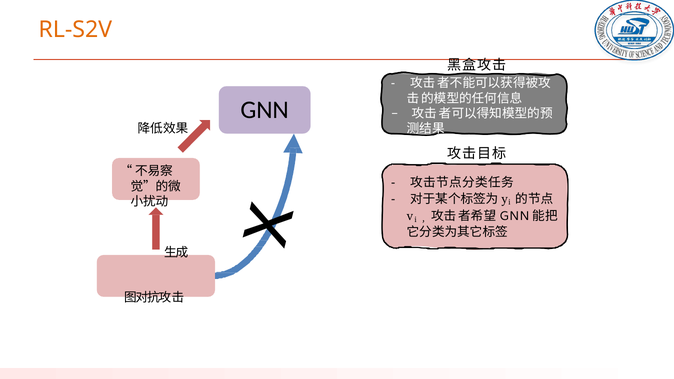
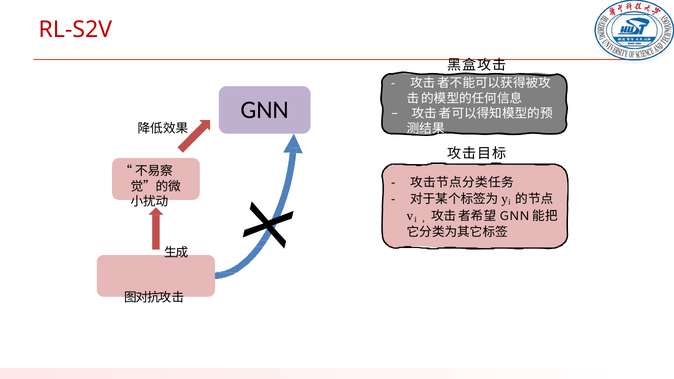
RL-S2V colour: orange -> red
